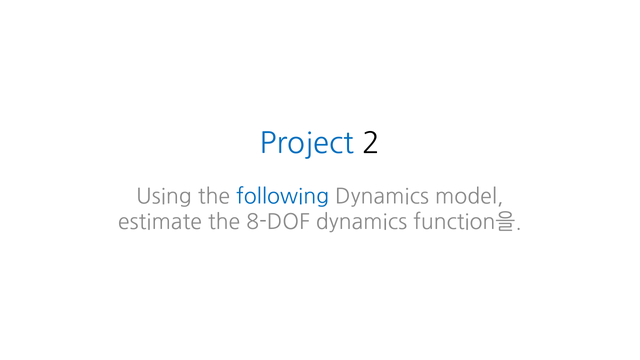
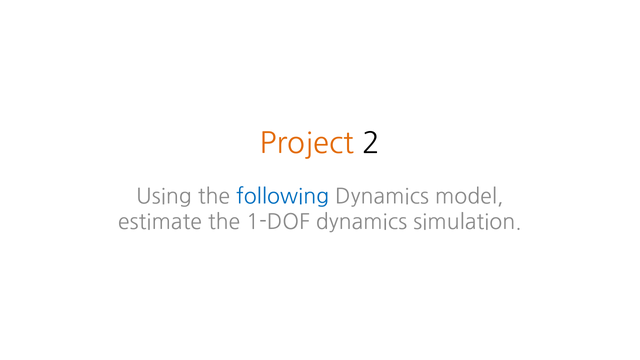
Project colour: blue -> orange
8-DOF: 8-DOF -> 1-DOF
function을: function을 -> simulation
